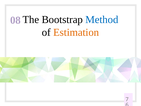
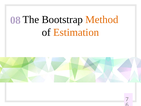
Method colour: blue -> orange
